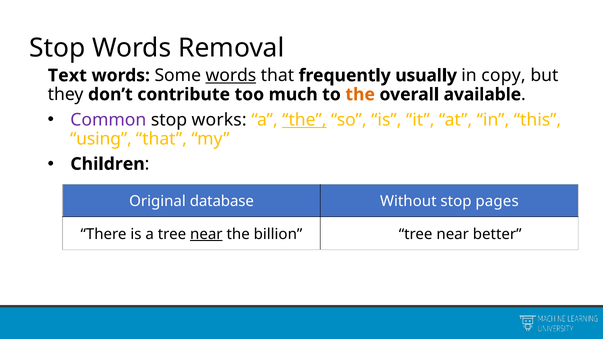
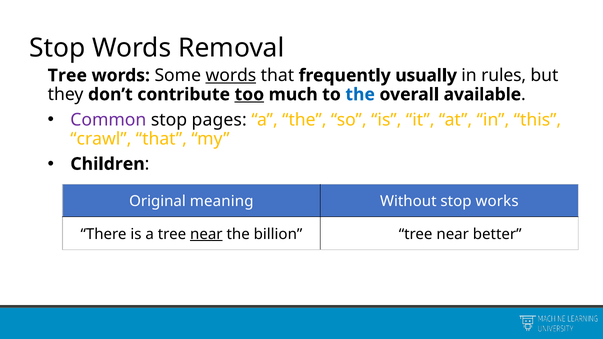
Text at (67, 76): Text -> Tree
copy: copy -> rules
too underline: none -> present
the at (360, 95) colour: orange -> blue
works: works -> pages
the at (304, 120) underline: present -> none
using: using -> crawl
database: database -> meaning
pages: pages -> works
